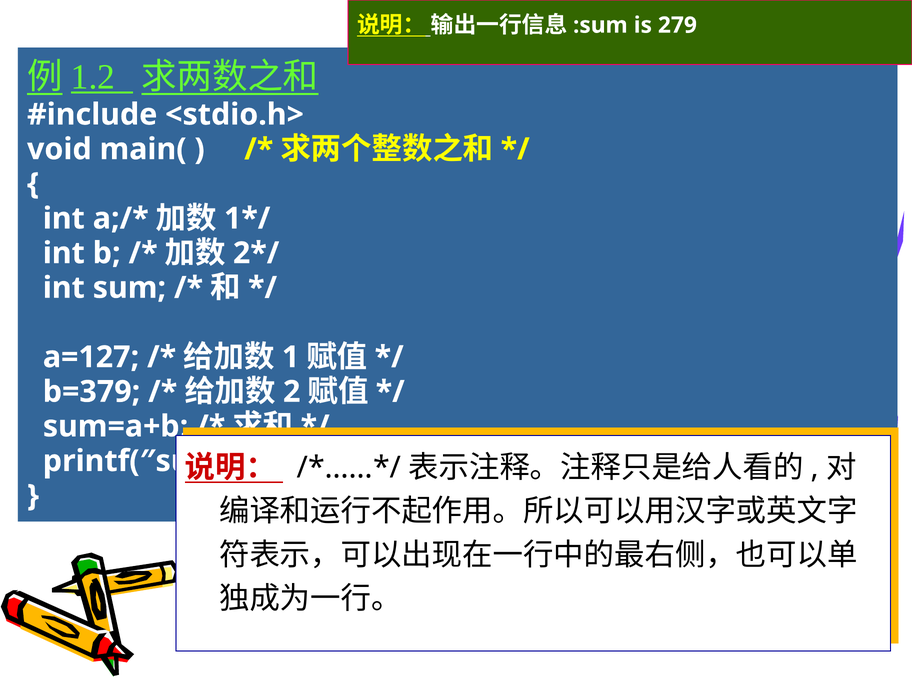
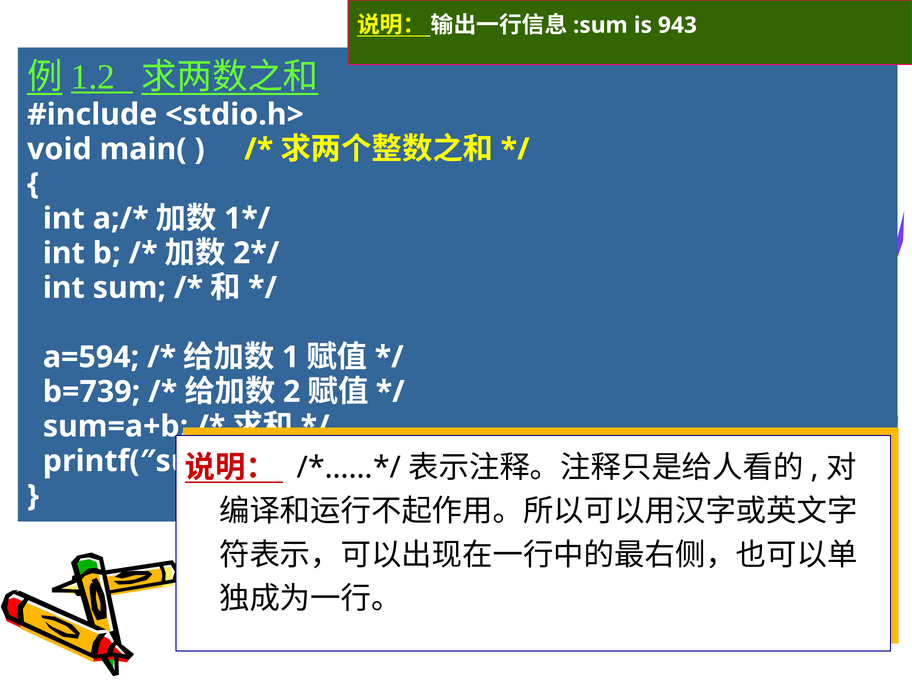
279: 279 -> 943
a=127: a=127 -> a=594
b=379: b=379 -> b=739
